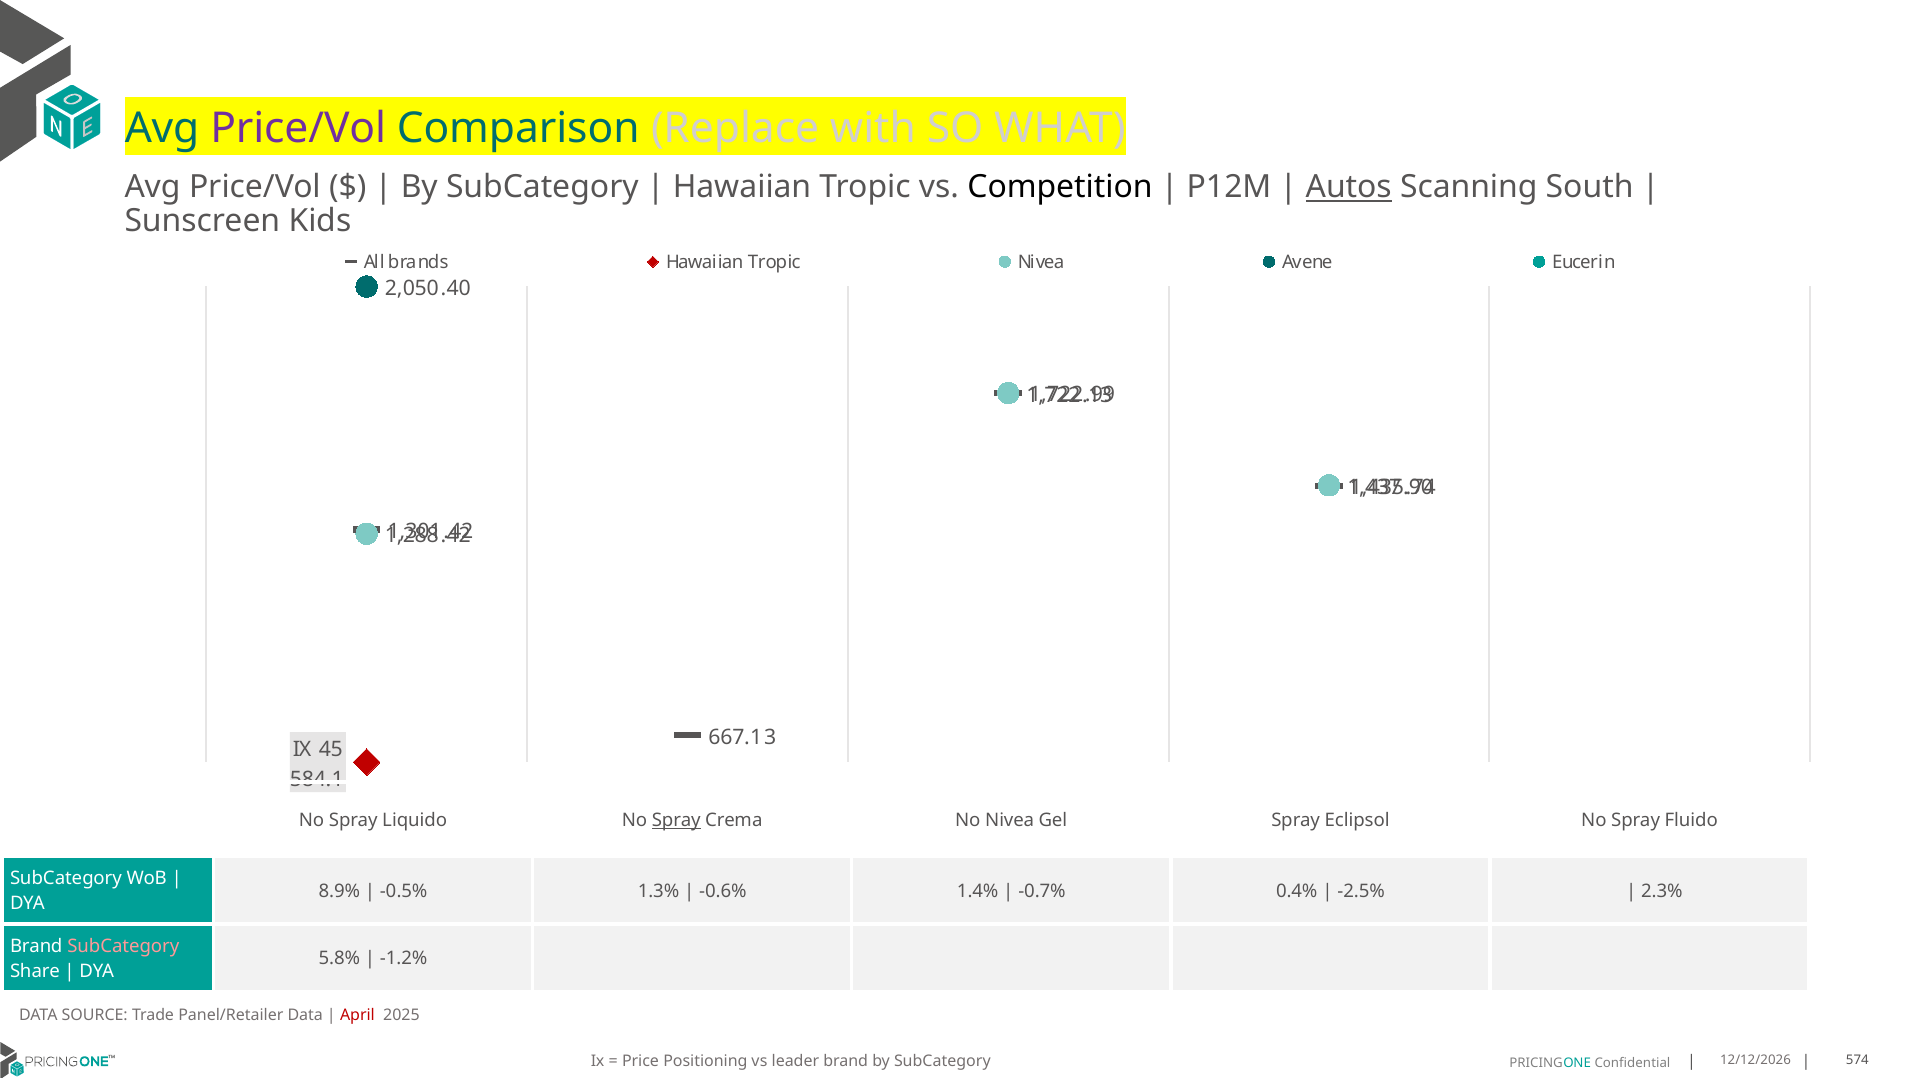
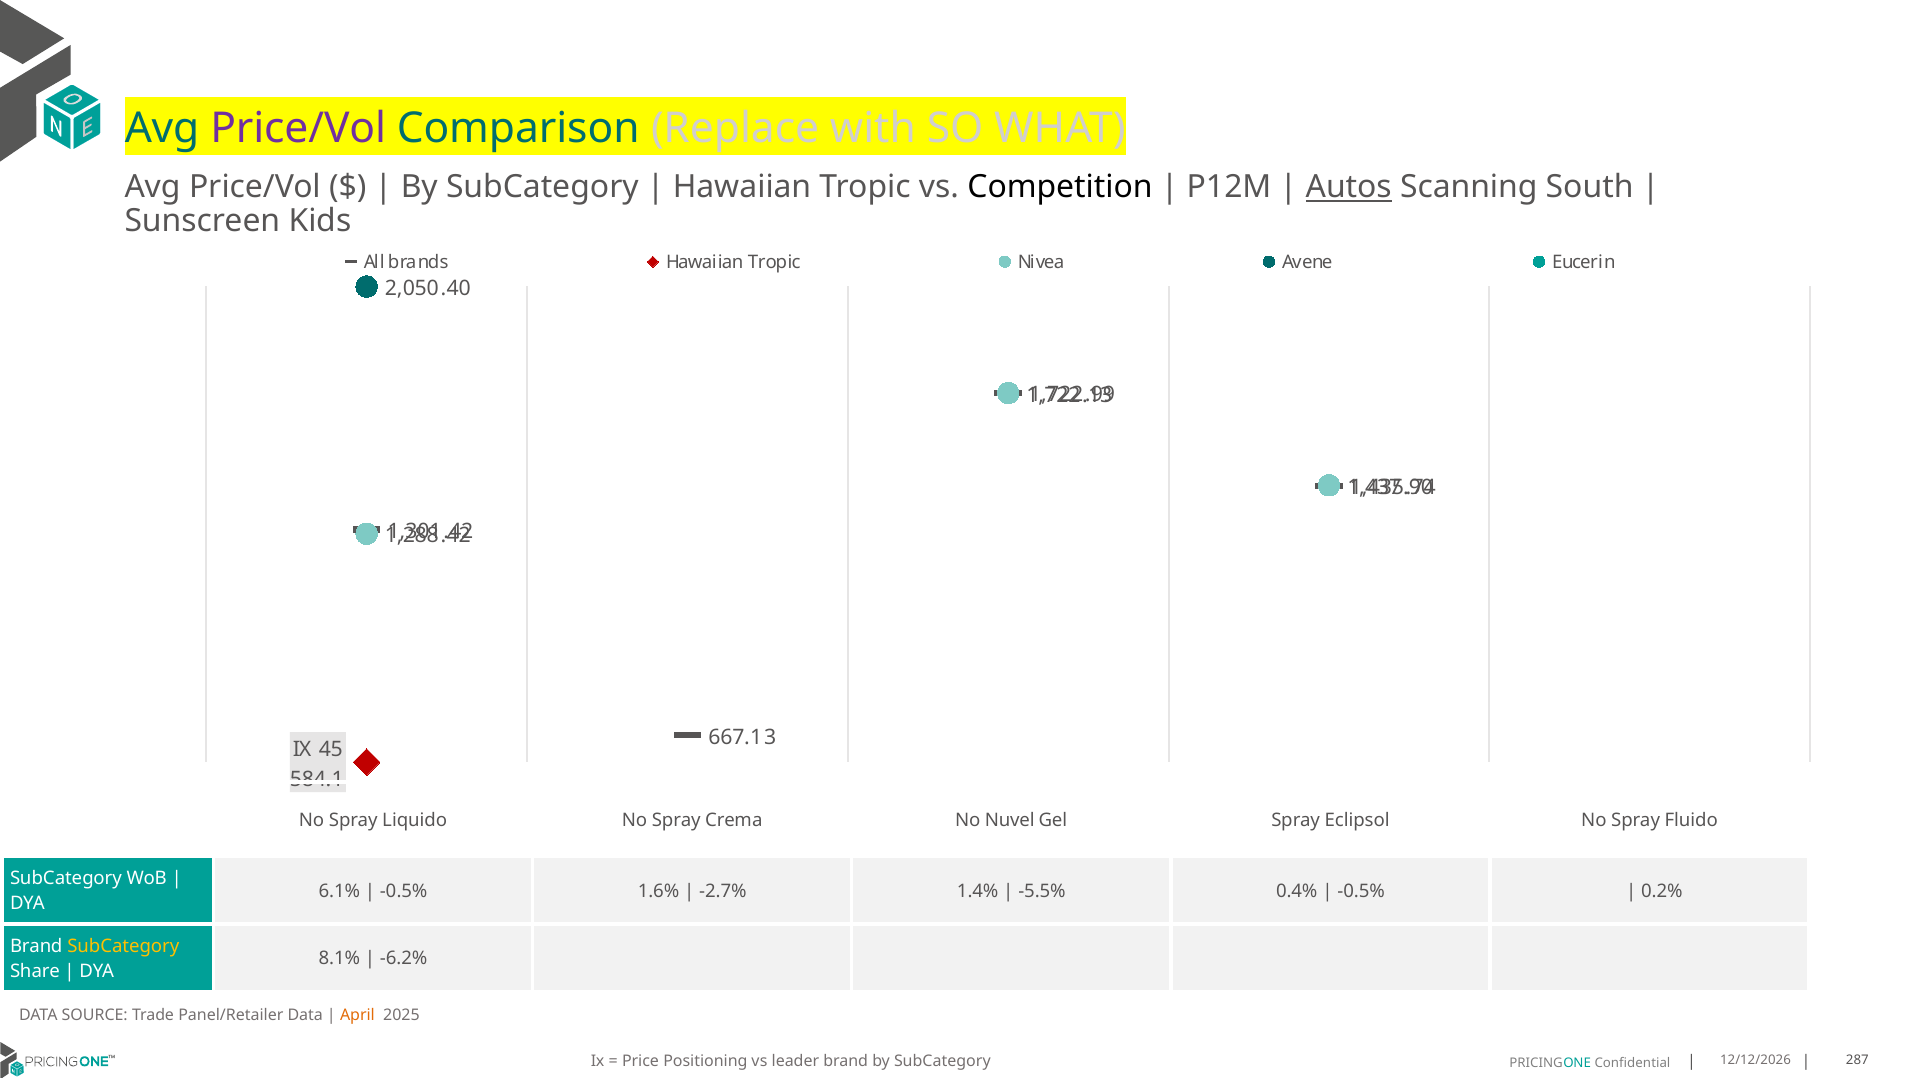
Spray at (676, 820) underline: present -> none
No Nivea: Nivea -> Nuvel
8.9%: 8.9% -> 6.1%
1.3%: 1.3% -> 1.6%
-0.6%: -0.6% -> -2.7%
-0.7%: -0.7% -> -5.5%
-2.5% at (1361, 891): -2.5% -> -0.5%
2.3%: 2.3% -> 0.2%
SubCategory at (123, 946) colour: pink -> yellow
5.8%: 5.8% -> 8.1%
-1.2%: -1.2% -> -6.2%
April colour: red -> orange
574: 574 -> 287
